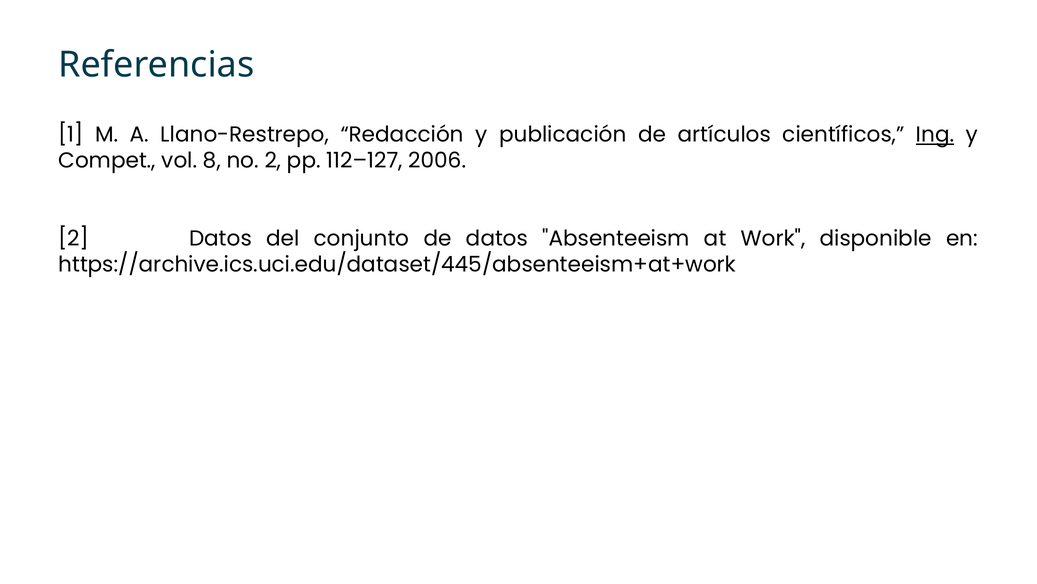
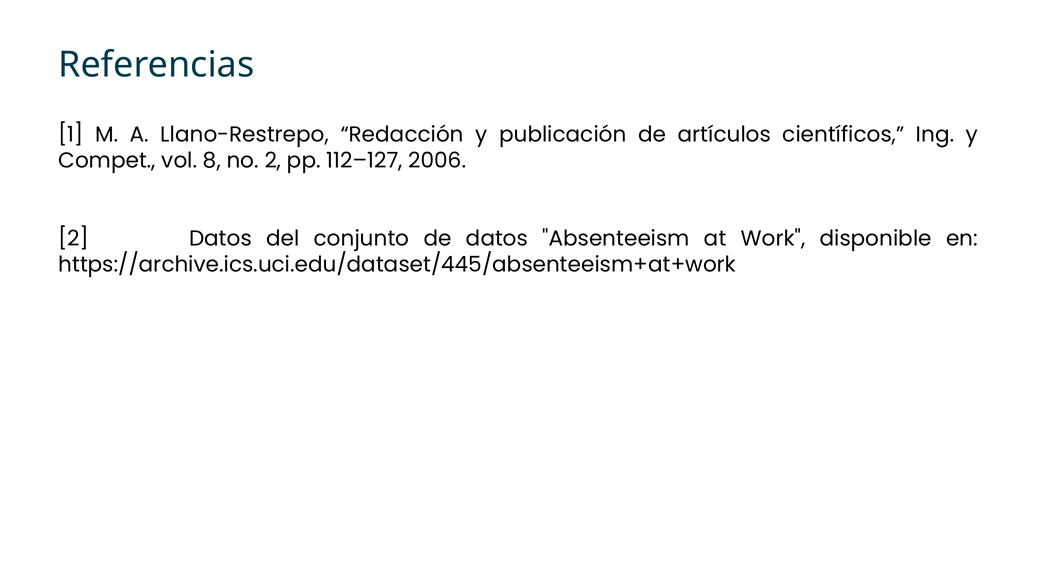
Ing underline: present -> none
